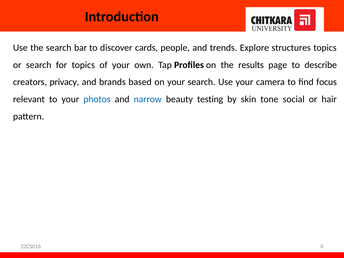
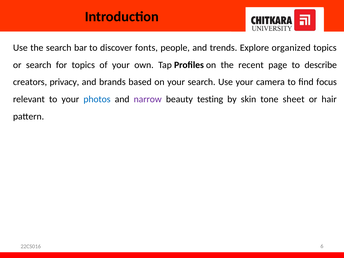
cards: cards -> fonts
structures: structures -> organized
results: results -> recent
narrow colour: blue -> purple
social: social -> sheet
